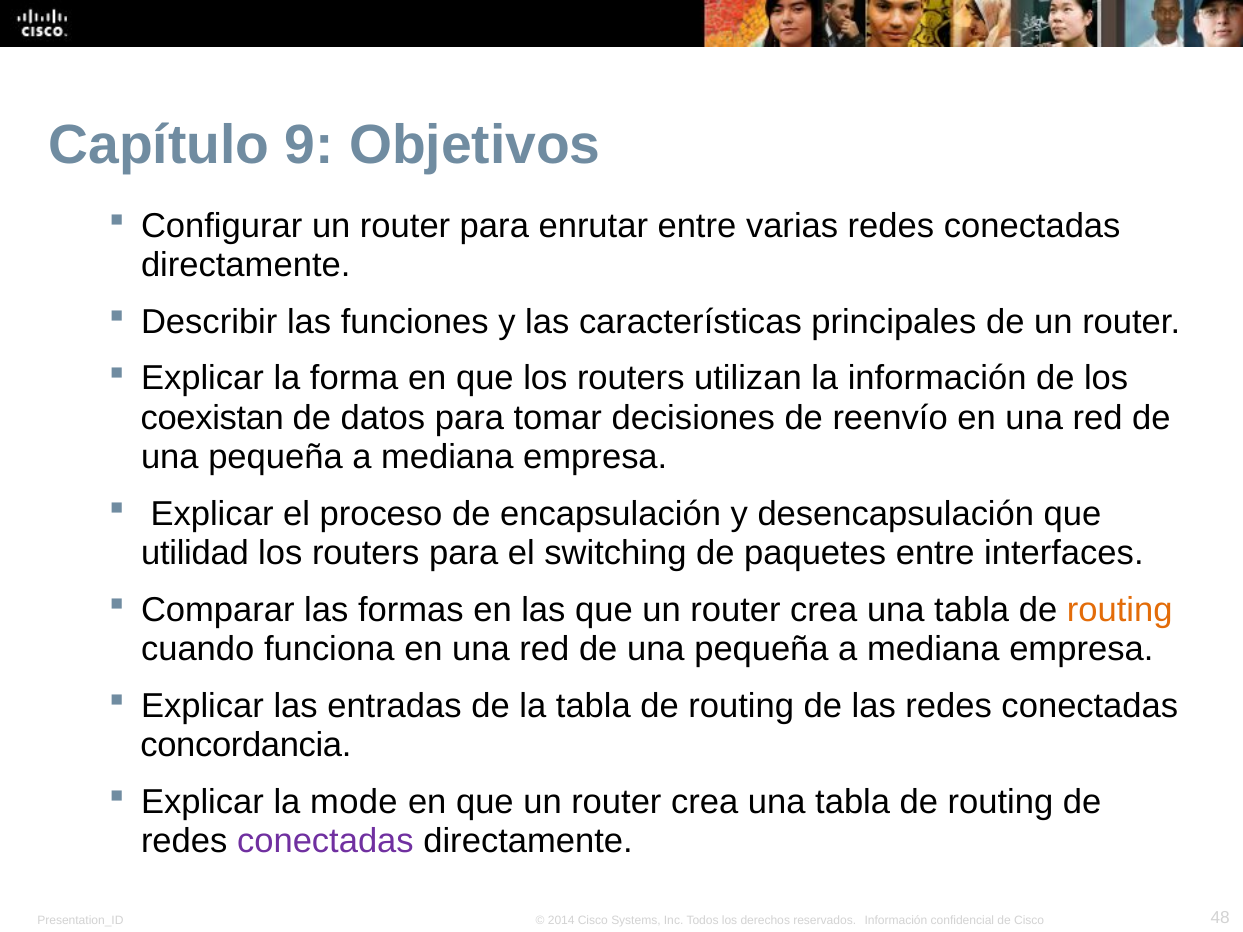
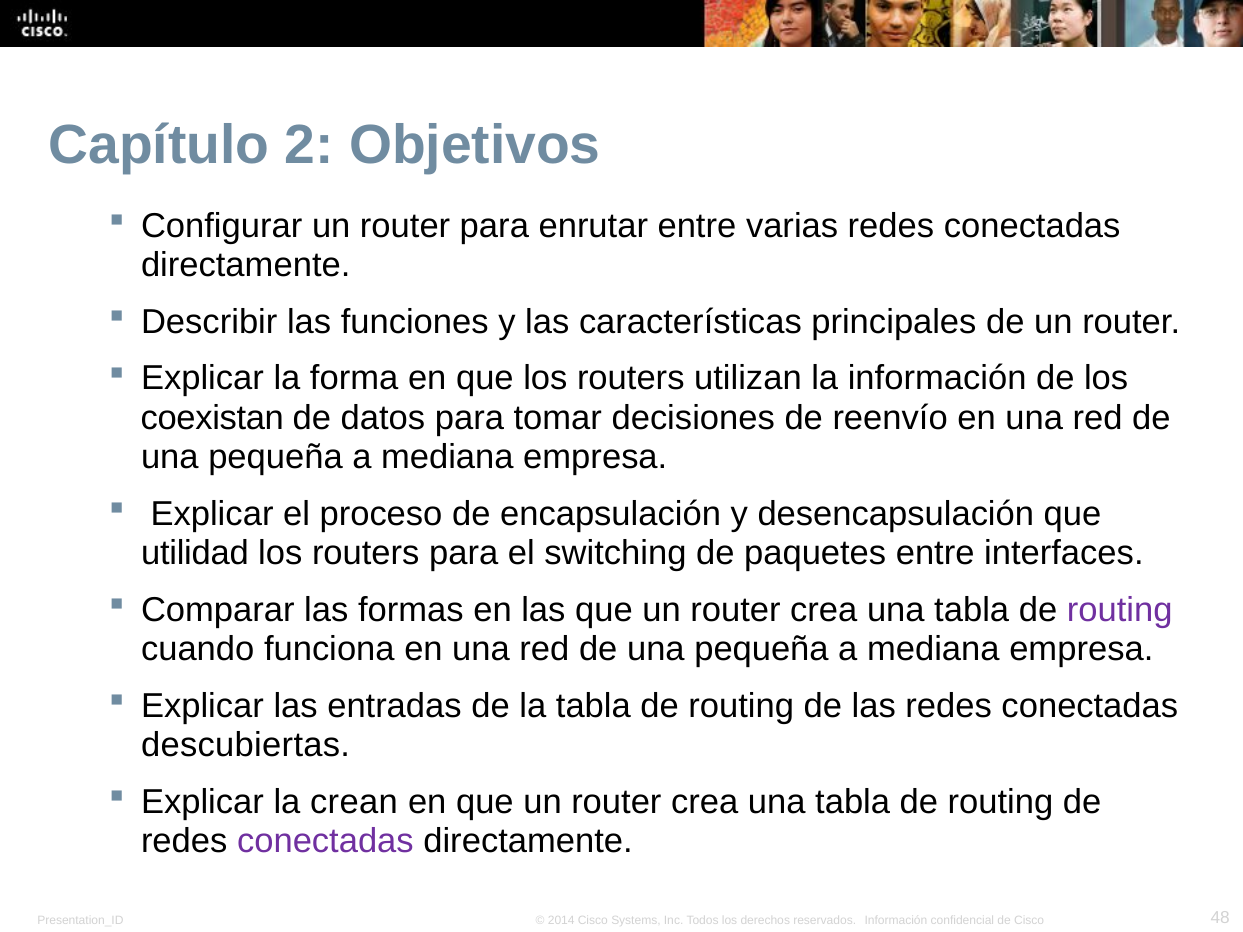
9: 9 -> 2
routing at (1120, 610) colour: orange -> purple
concordancia: concordancia -> descubiertas
mode: mode -> crean
